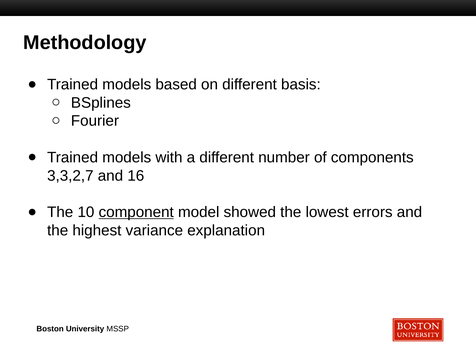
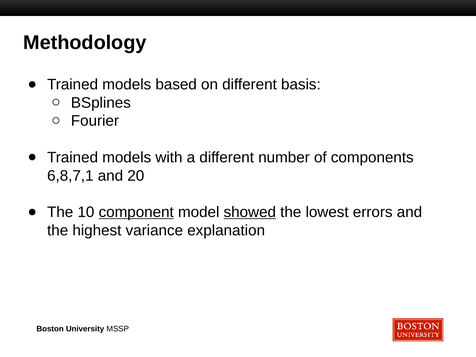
3,3,2,7: 3,3,2,7 -> 6,8,7,1
16: 16 -> 20
showed underline: none -> present
